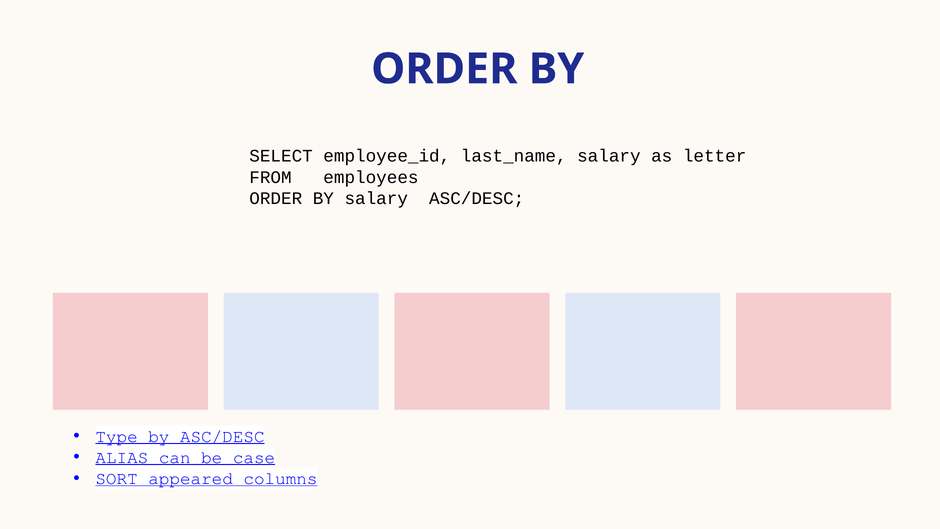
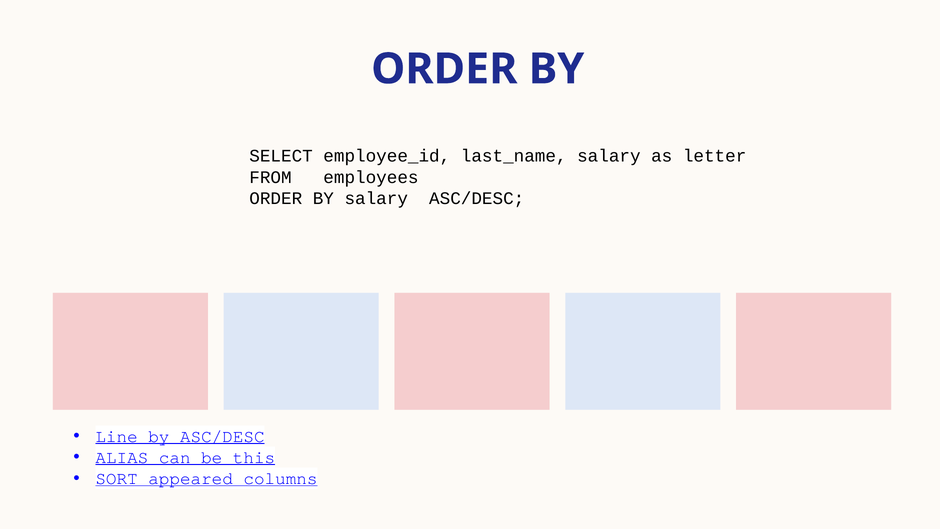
Type: Type -> Line
case: case -> this
